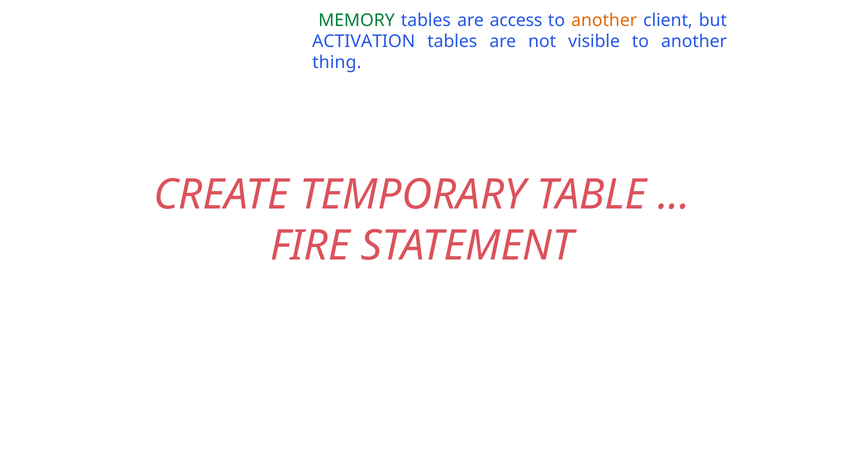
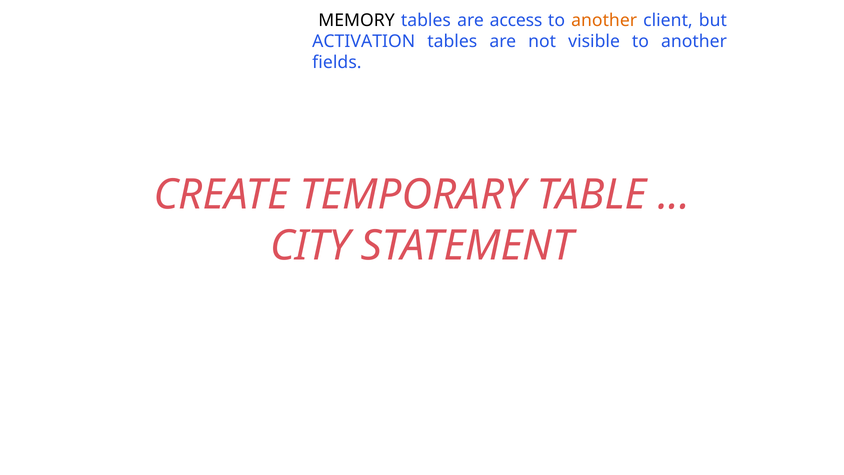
MEMORY colour: green -> black
thing: thing -> fields
FIRE: FIRE -> CITY
